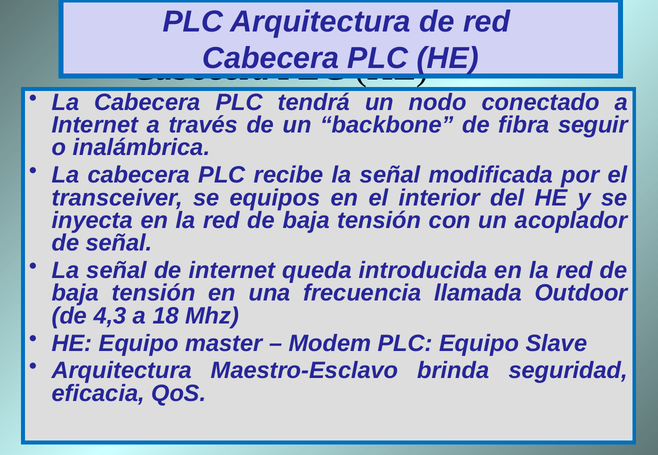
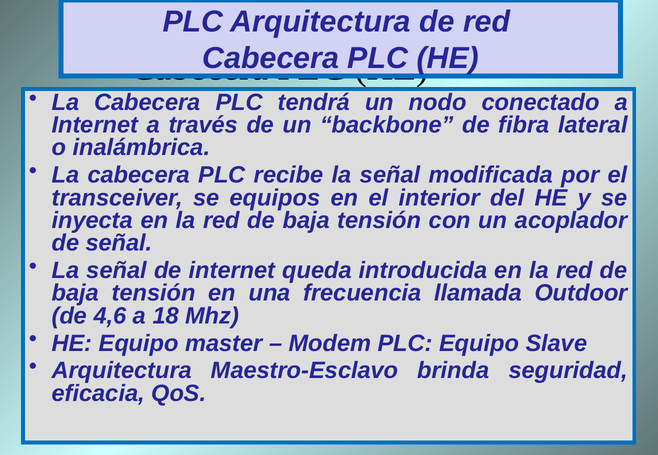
seguir: seguir -> lateral
4,3: 4,3 -> 4,6
